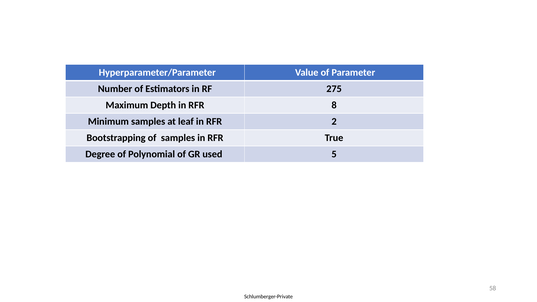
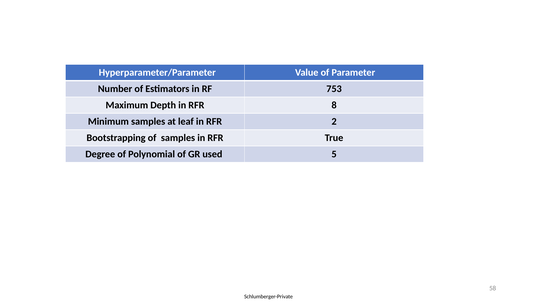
275: 275 -> 753
